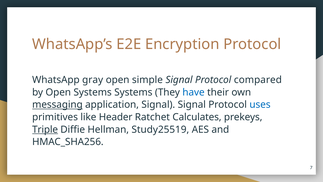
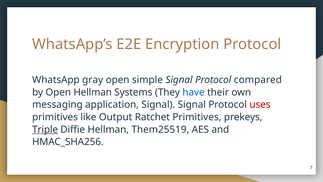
Open Systems: Systems -> Hellman
messaging underline: present -> none
uses colour: blue -> red
Header: Header -> Output
Ratchet Calculates: Calculates -> Primitives
Study25519: Study25519 -> Them25519
